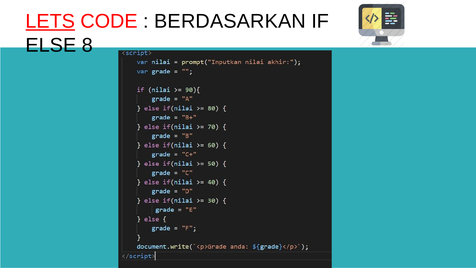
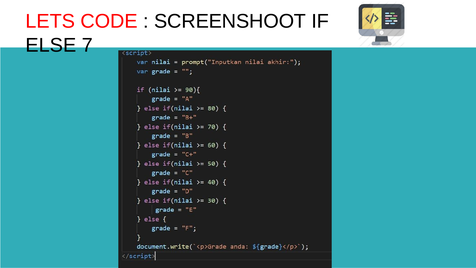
LETS underline: present -> none
BERDASARKAN: BERDASARKAN -> SCREENSHOOT
8: 8 -> 7
